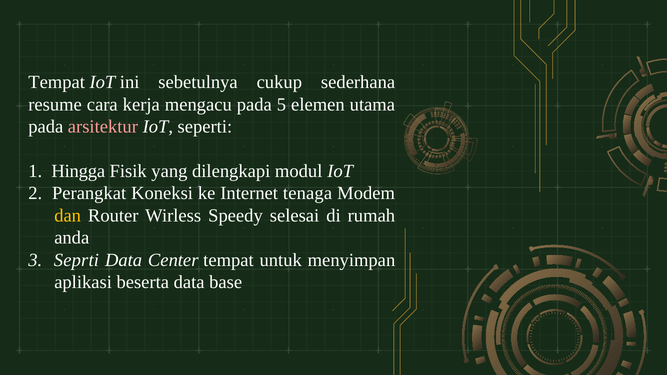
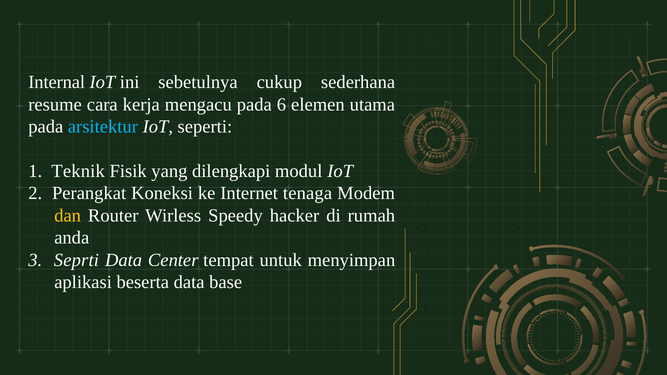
Tempat at (57, 82): Tempat -> Internal
5: 5 -> 6
arsitektur colour: pink -> light blue
Hingga: Hingga -> Teknik
selesai: selesai -> hacker
